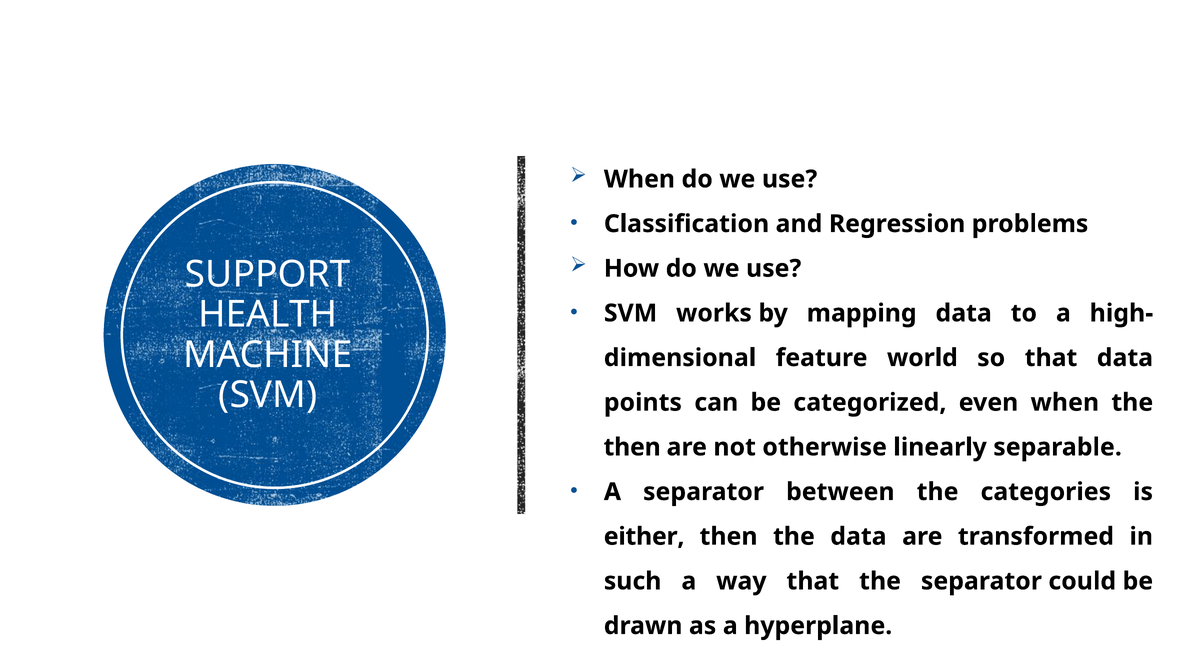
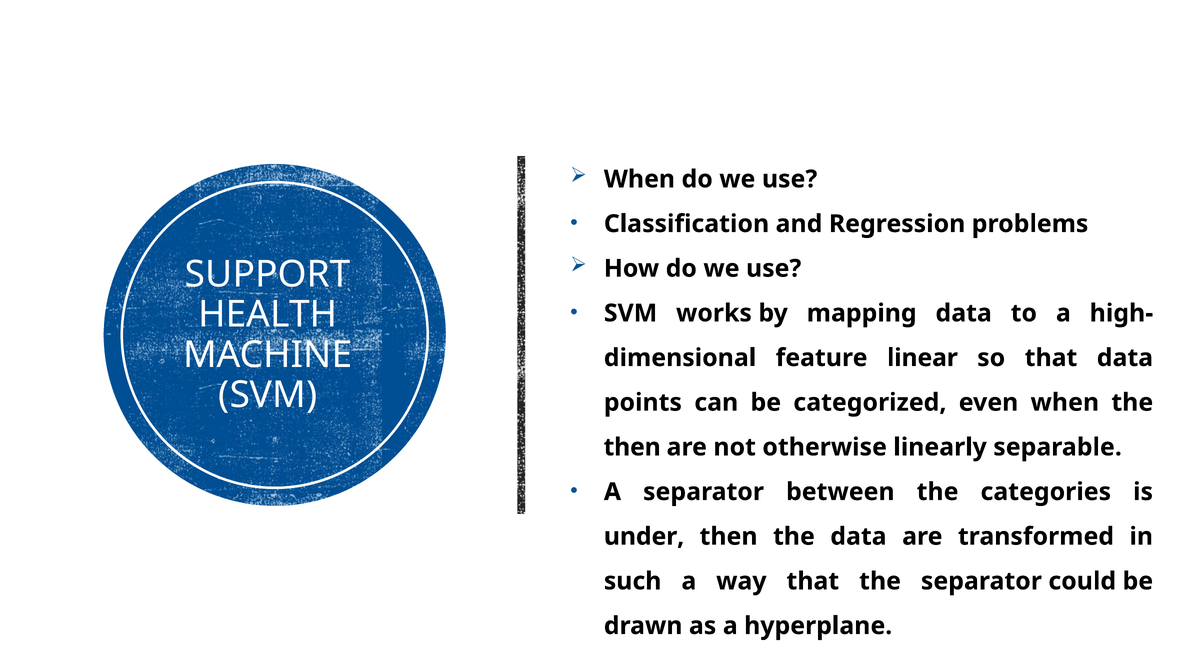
world: world -> linear
either: either -> under
